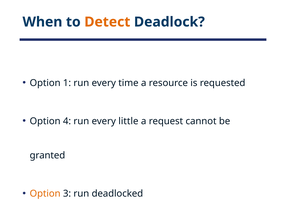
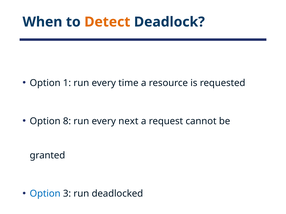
4: 4 -> 8
little: little -> next
Option at (45, 194) colour: orange -> blue
